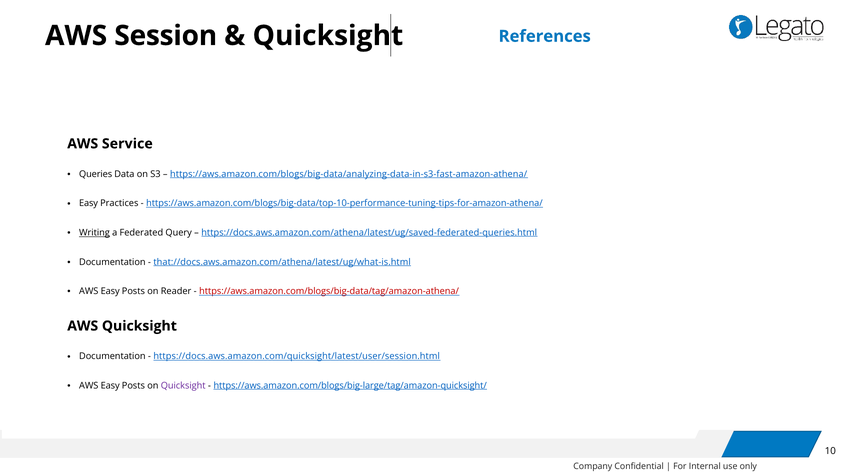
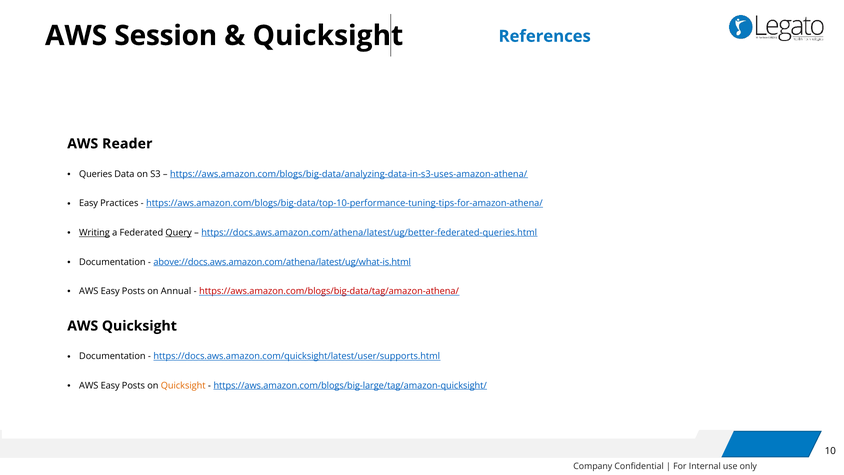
Service: Service -> Reader
https://aws.amazon.com/blogs/big-data/analyzing-data-in-s3-fast-amazon-athena/: https://aws.amazon.com/blogs/big-data/analyzing-data-in-s3-fast-amazon-athena/ -> https://aws.amazon.com/blogs/big-data/analyzing-data-in-s3-uses-amazon-athena/
Query underline: none -> present
https://docs.aws.amazon.com/athena/latest/ug/saved-federated-queries.html: https://docs.aws.amazon.com/athena/latest/ug/saved-federated-queries.html -> https://docs.aws.amazon.com/athena/latest/ug/better-federated-queries.html
that://docs.aws.amazon.com/athena/latest/ug/what-is.html: that://docs.aws.amazon.com/athena/latest/ug/what-is.html -> above://docs.aws.amazon.com/athena/latest/ug/what-is.html
Reader: Reader -> Annual
https://docs.aws.amazon.com/quicksight/latest/user/session.html: https://docs.aws.amazon.com/quicksight/latest/user/session.html -> https://docs.aws.amazon.com/quicksight/latest/user/supports.html
Quicksight at (183, 385) colour: purple -> orange
